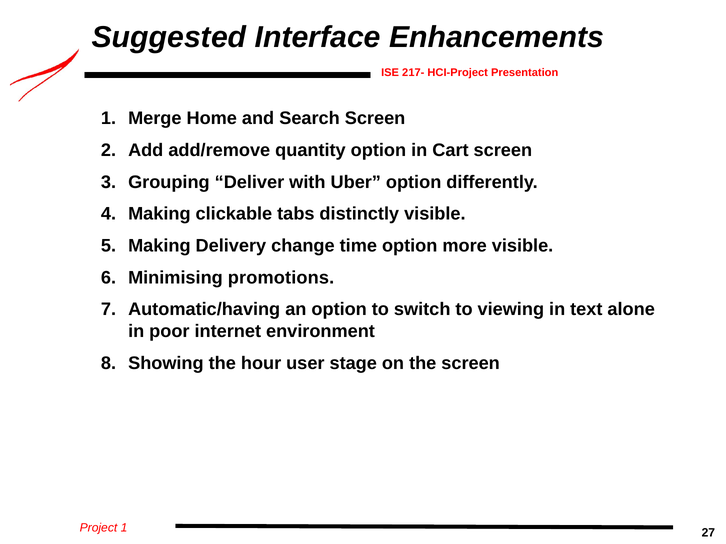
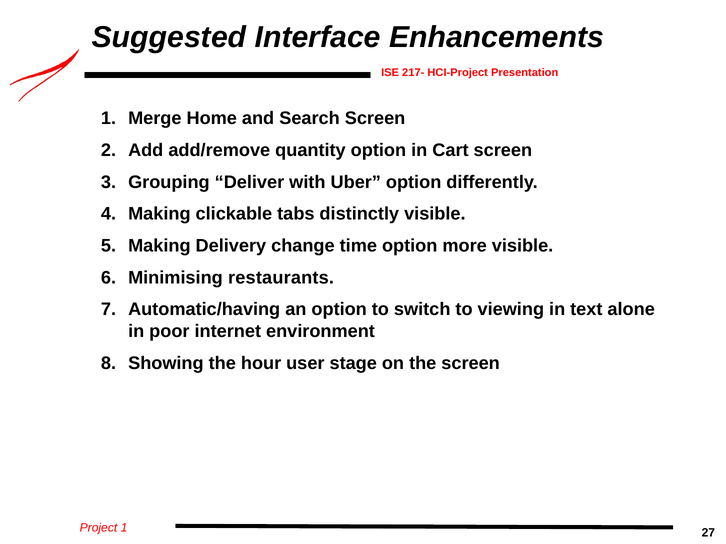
promotions: promotions -> restaurants
